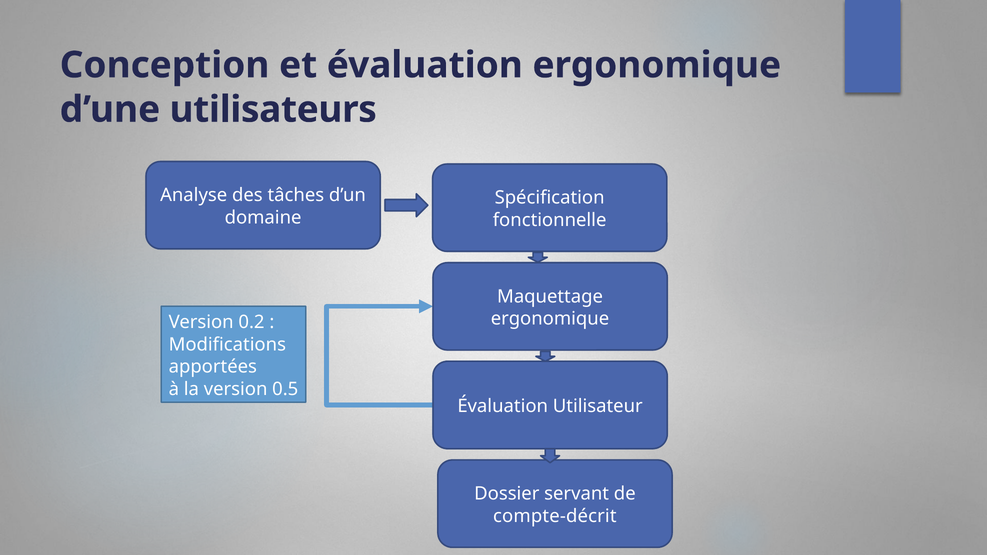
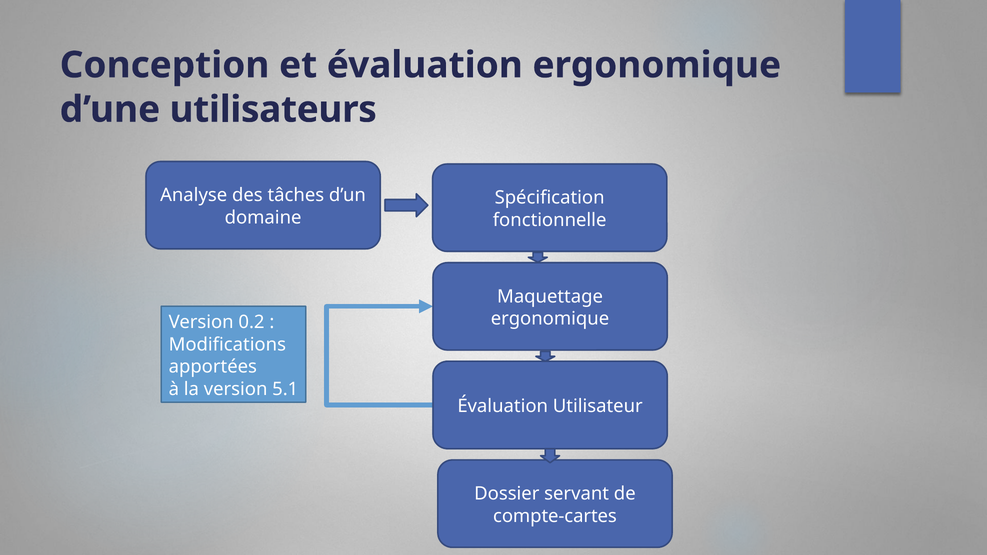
0.5: 0.5 -> 5.1
compte-décrit: compte-décrit -> compte-cartes
